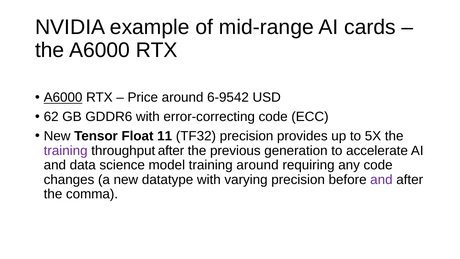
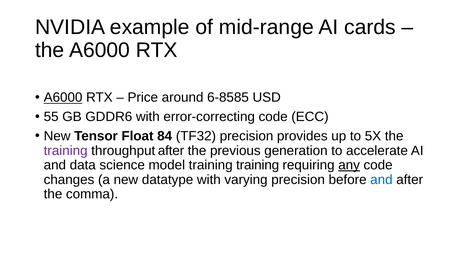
6-9542: 6-9542 -> 6-8585
62: 62 -> 55
11: 11 -> 84
training around: around -> training
any underline: none -> present
and at (381, 179) colour: purple -> blue
